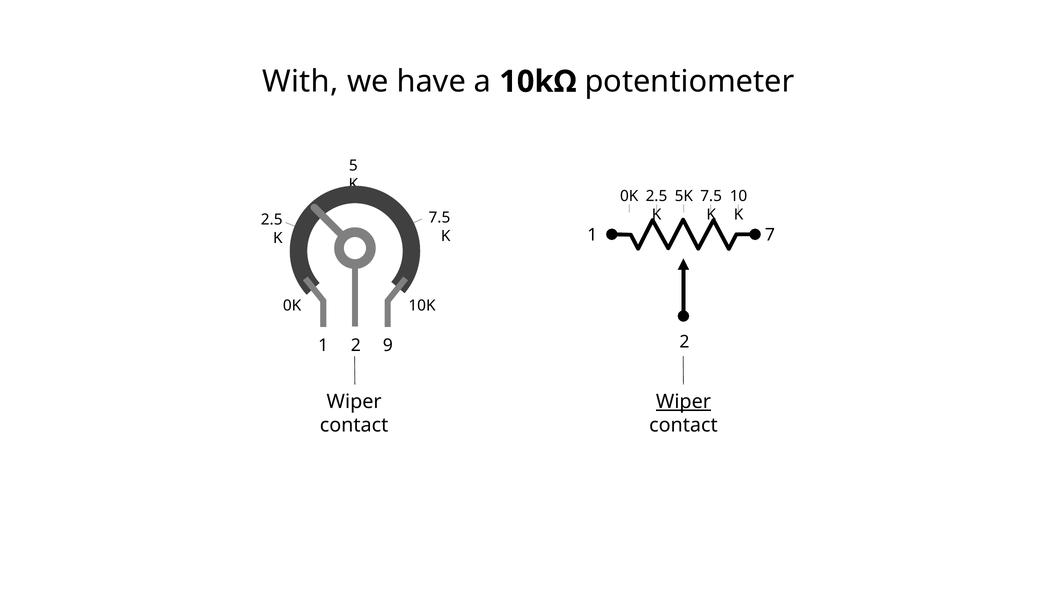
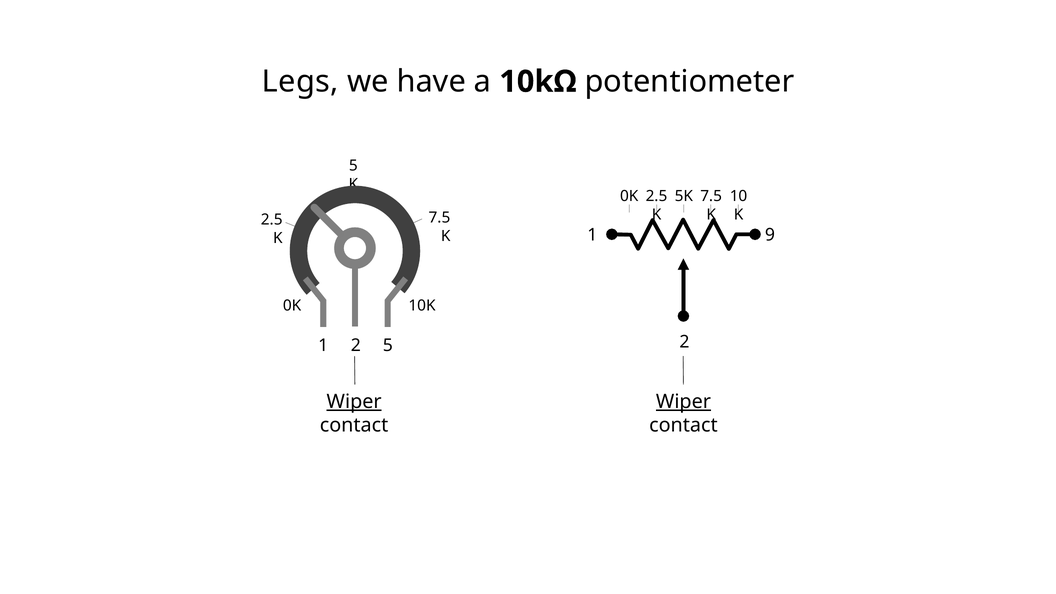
With: With -> Legs
7: 7 -> 9
1 9: 9 -> 5
Wiper at (354, 402) underline: none -> present
